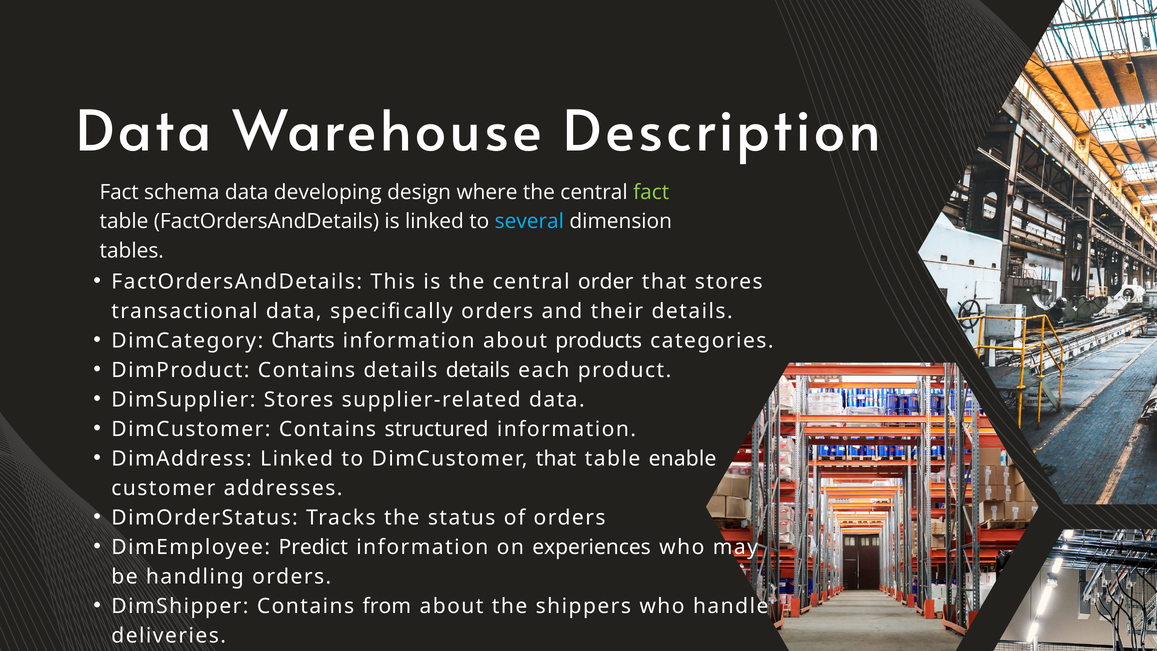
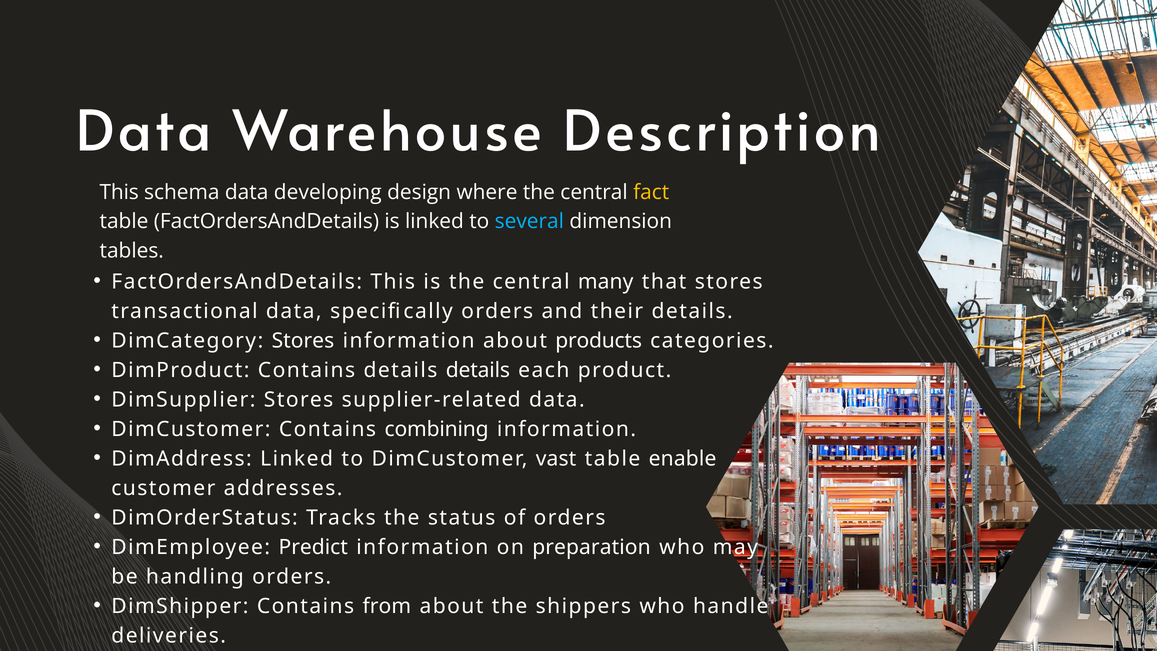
Fact at (119, 192): Fact -> This
fact at (651, 192) colour: light green -> yellow
order: order -> many
DimCategory Charts: Charts -> Stores
structured: structured -> combining
DimCustomer that: that -> vast
experiences: experiences -> preparation
